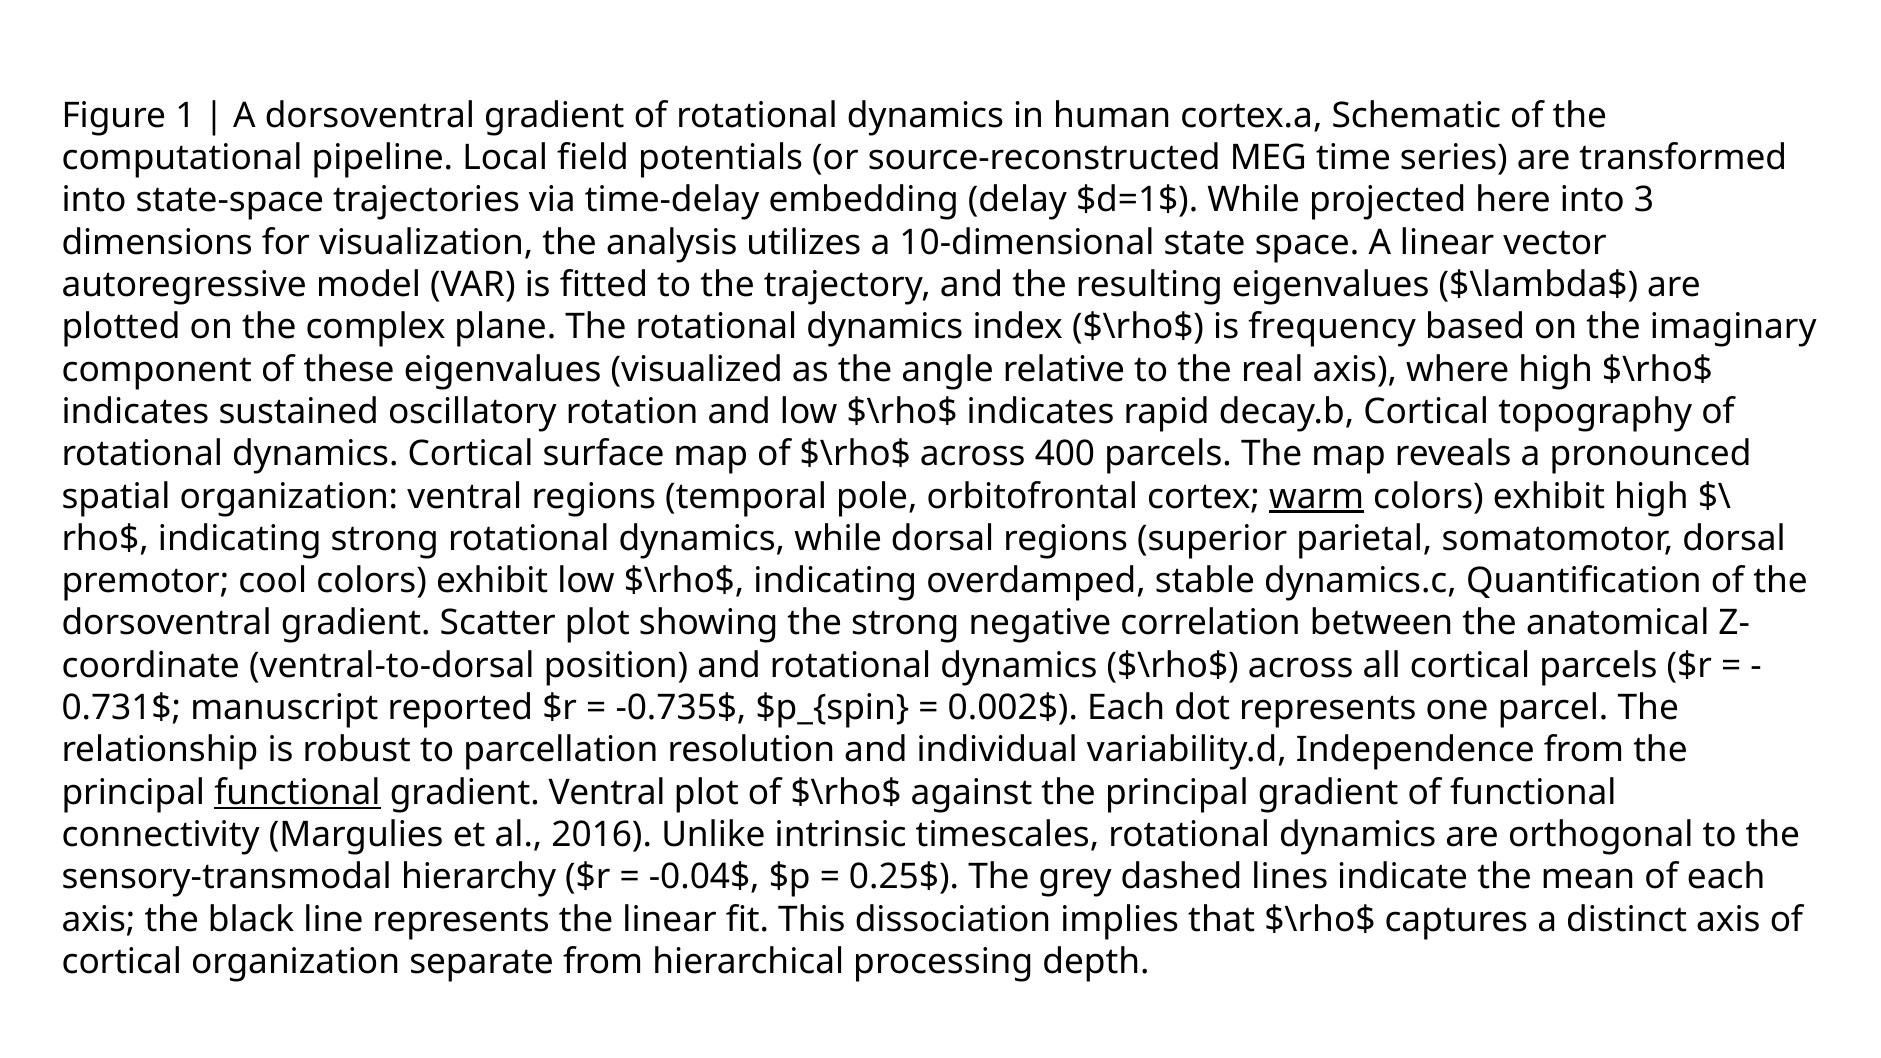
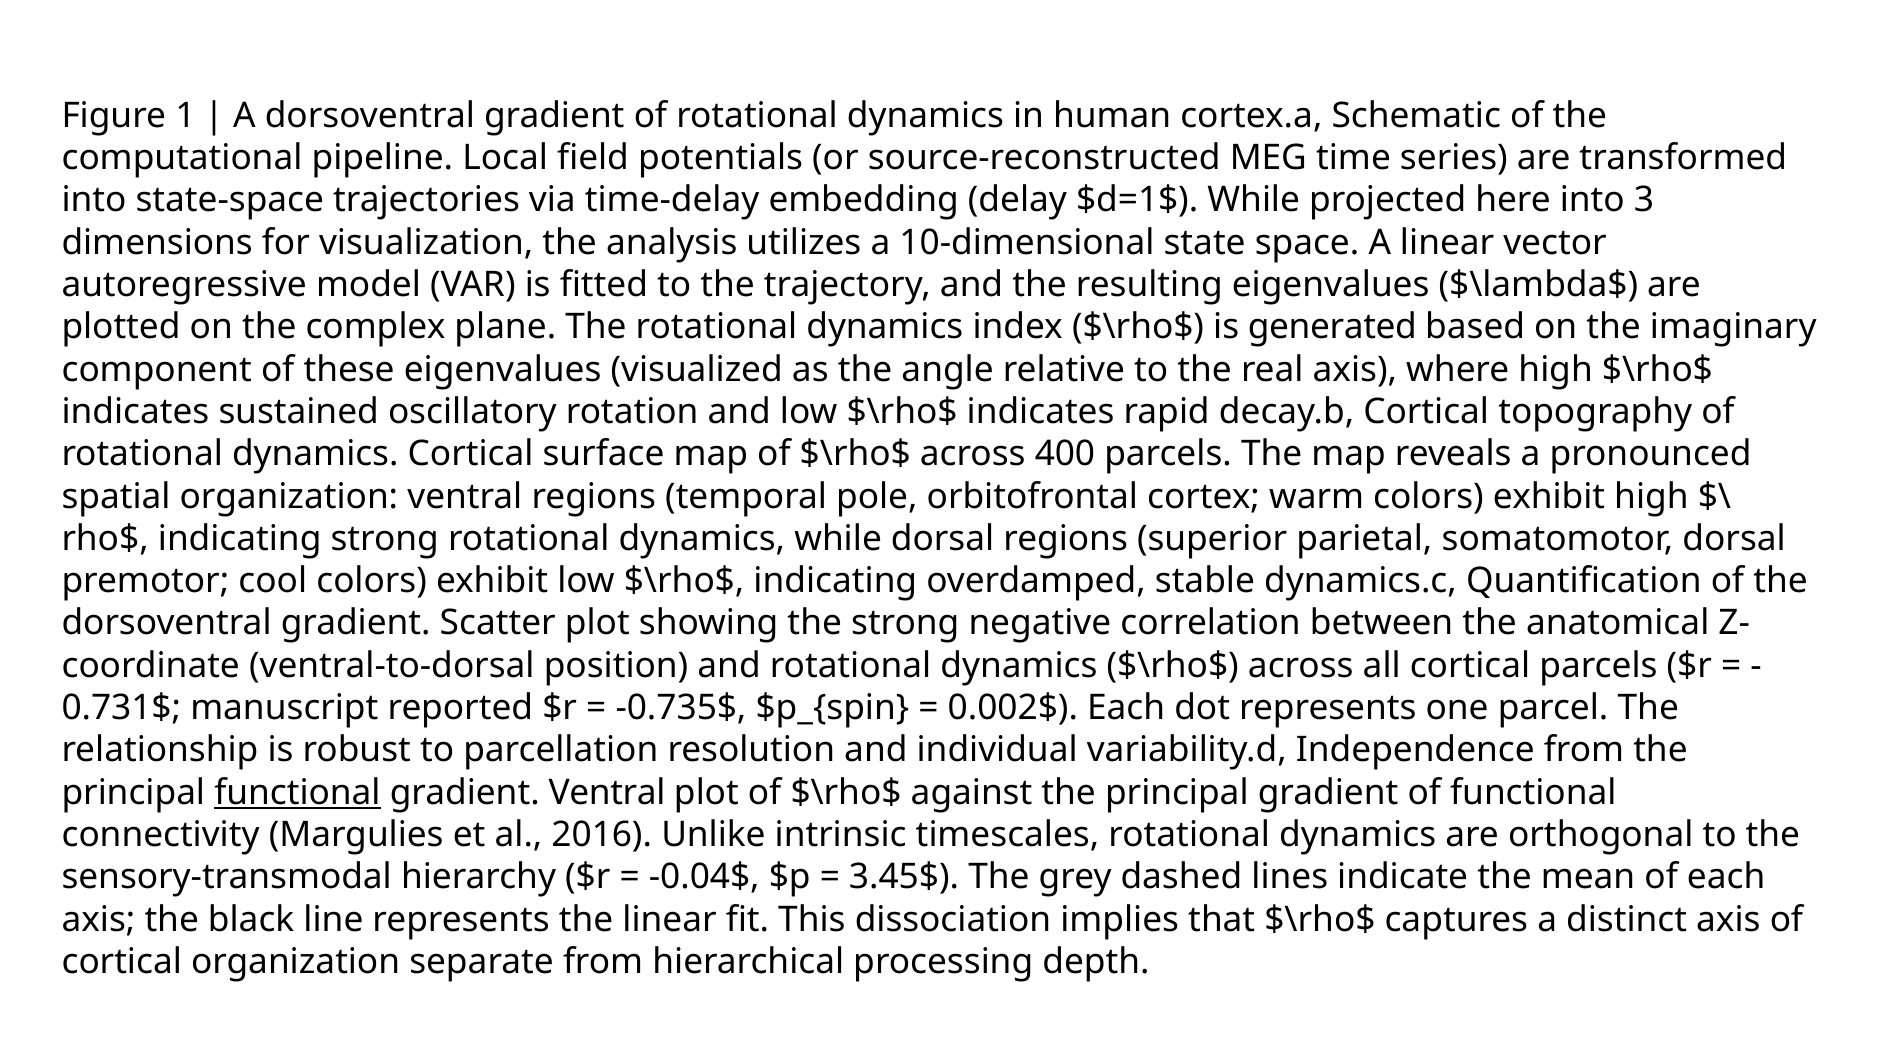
frequency: frequency -> generated
warm underline: present -> none
0.25$: 0.25$ -> 3.45$
